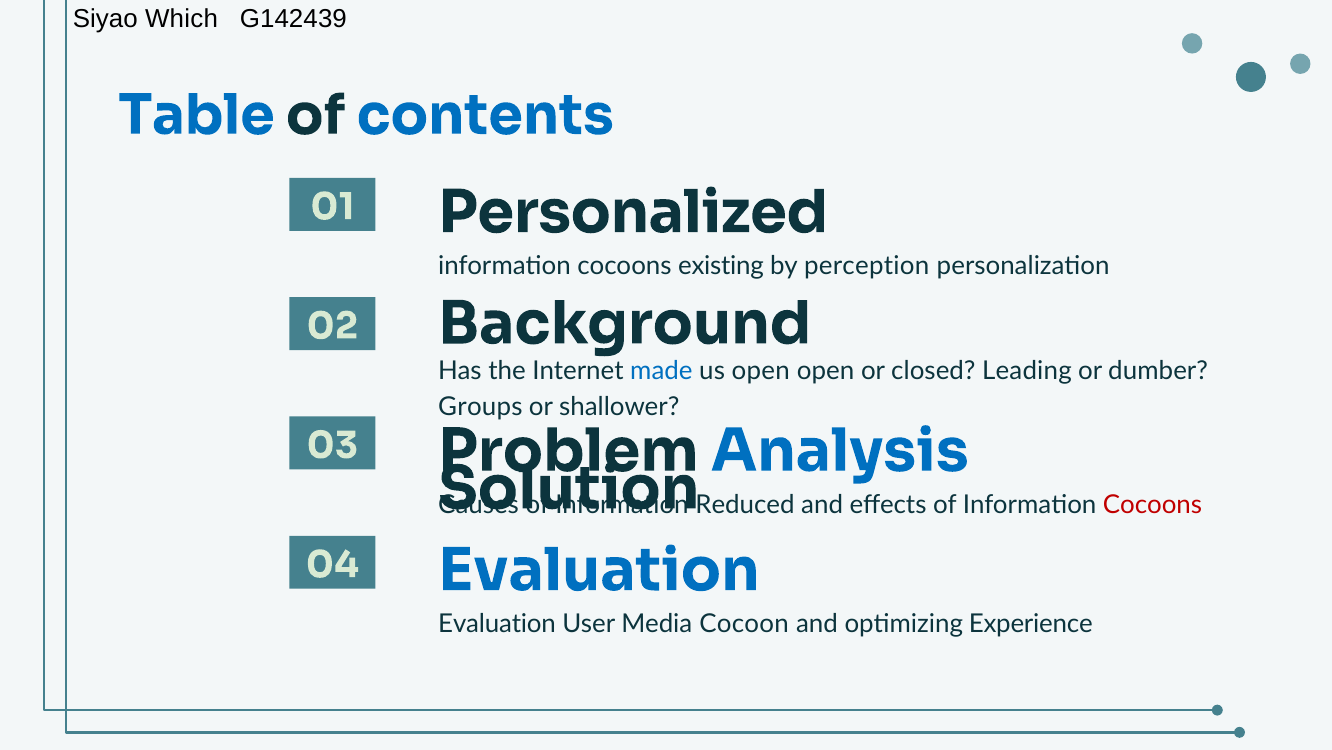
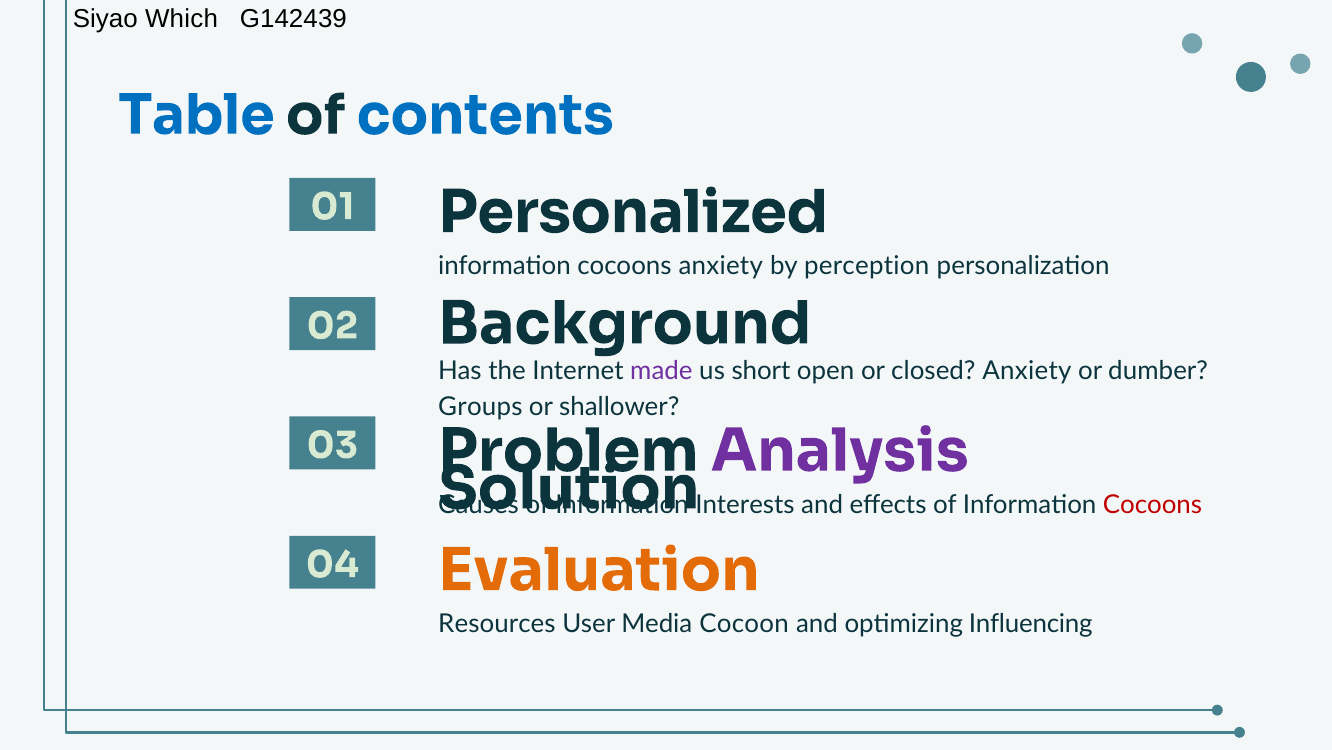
cocoons existing: existing -> anxiety
made colour: blue -> purple
us open: open -> short
closed Leading: Leading -> Anxiety
Analysis colour: blue -> purple
Reduced: Reduced -> Interests
Evaluation at (599, 570) colour: blue -> orange
Evaluation at (497, 624): Evaluation -> Resources
Experience: Experience -> Influencing
